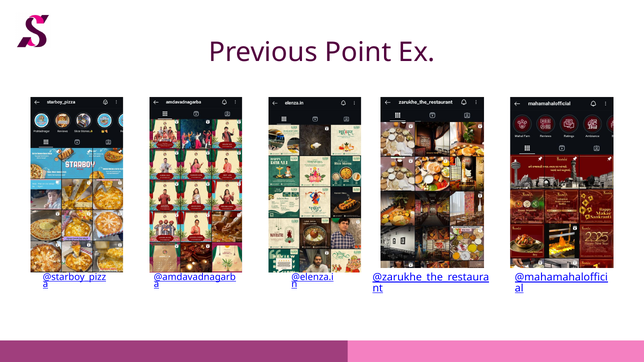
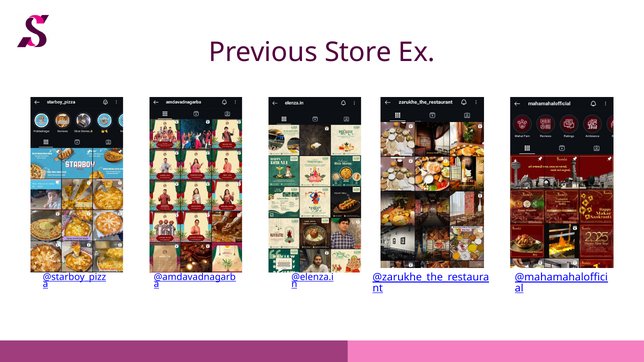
Point: Point -> Store
